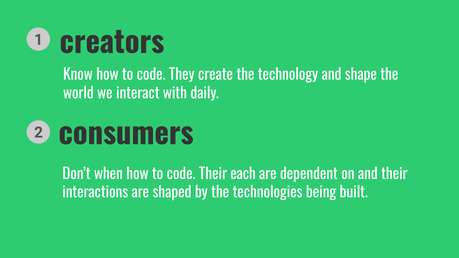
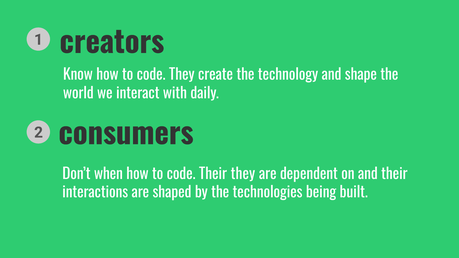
Their each: each -> they
